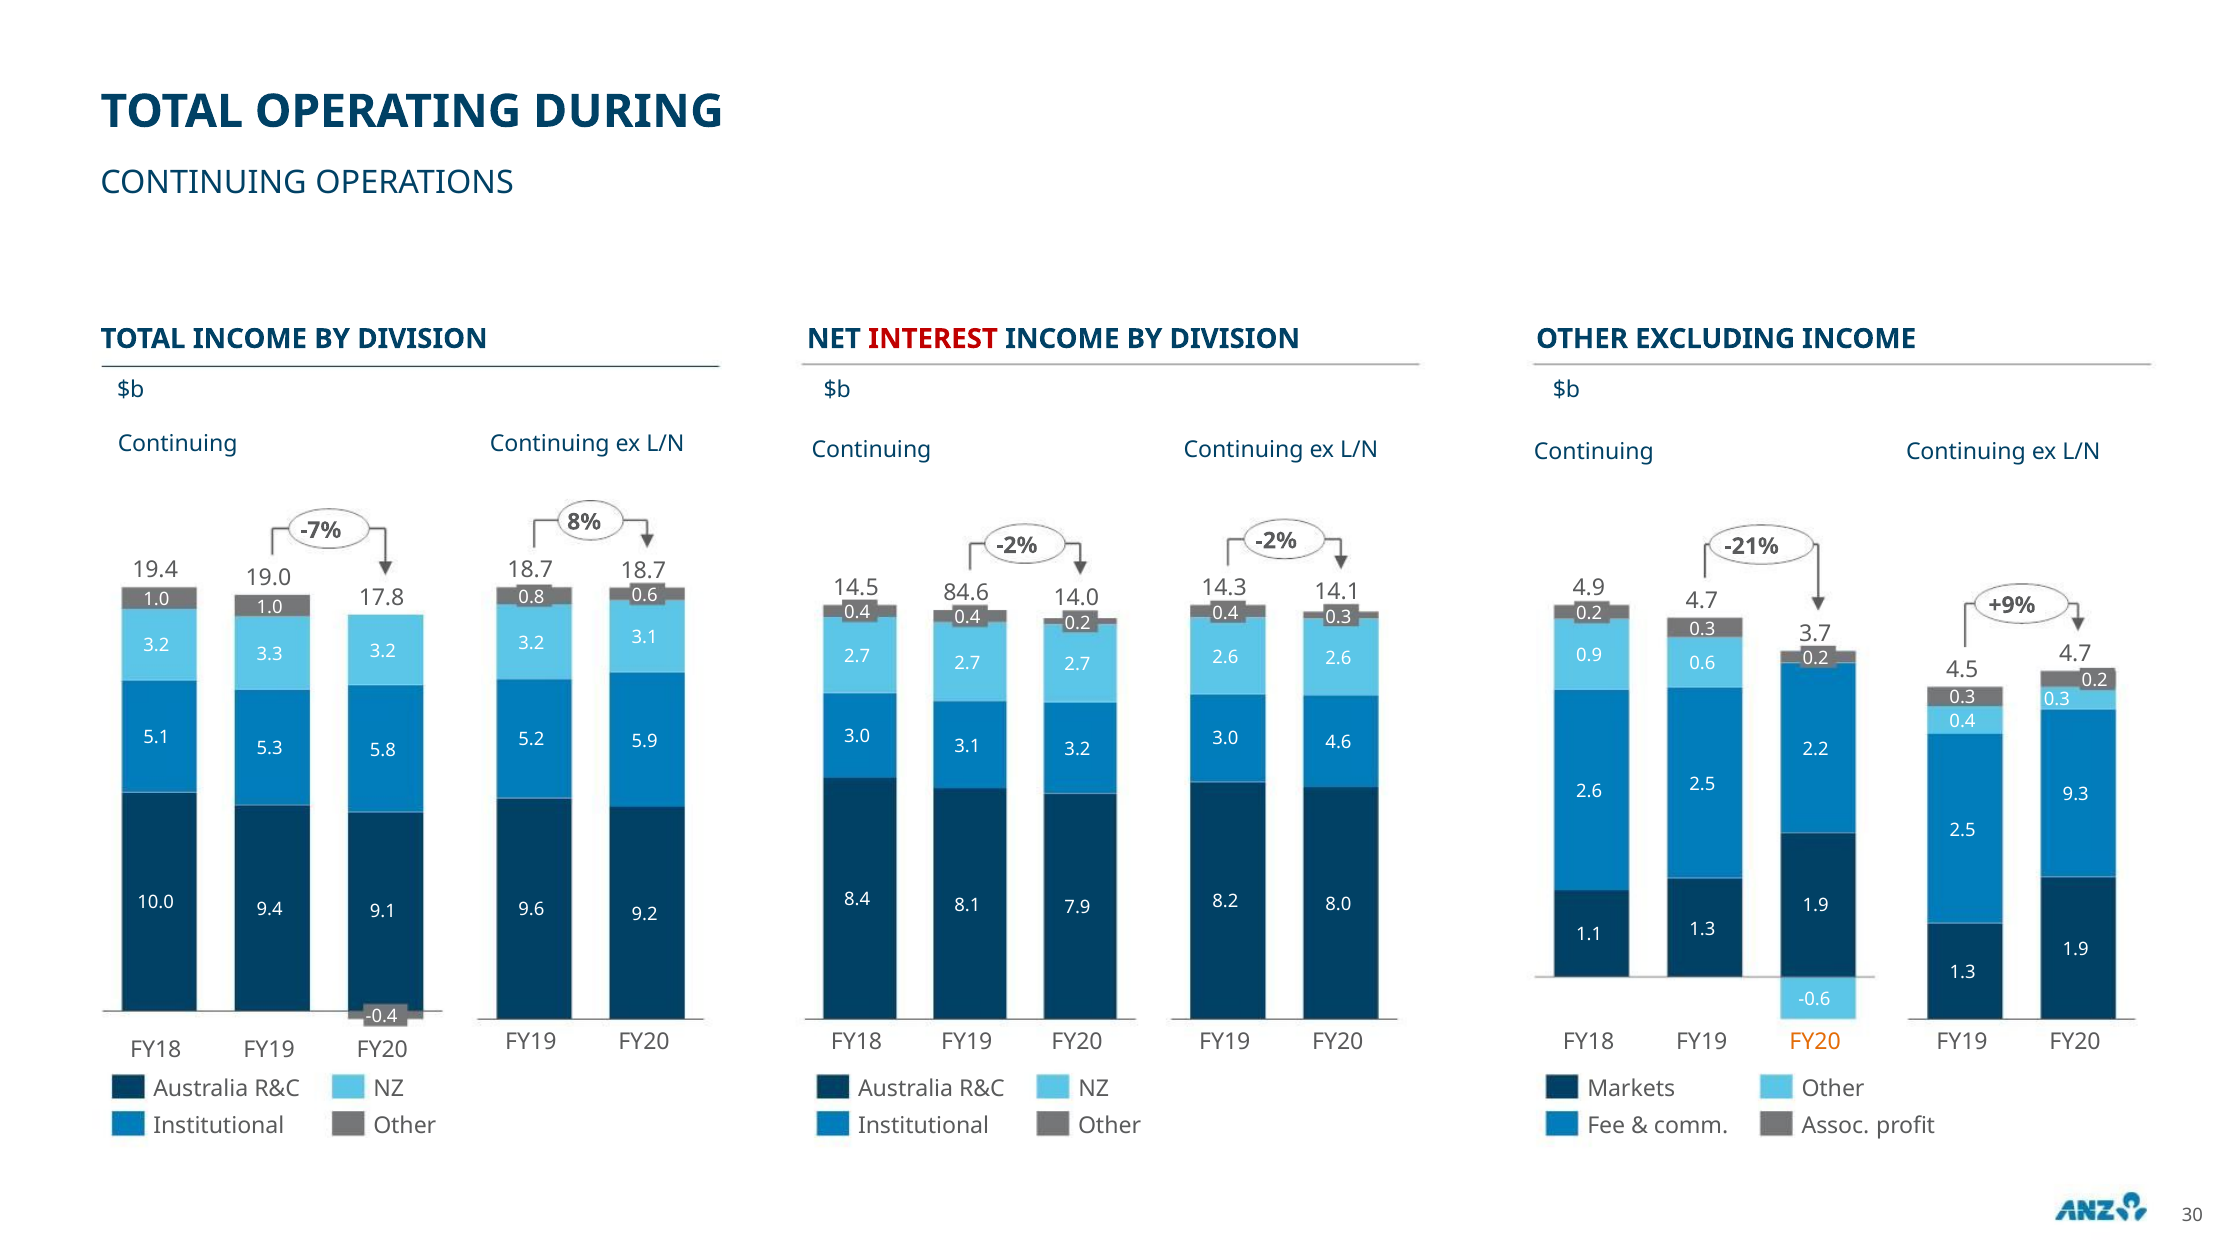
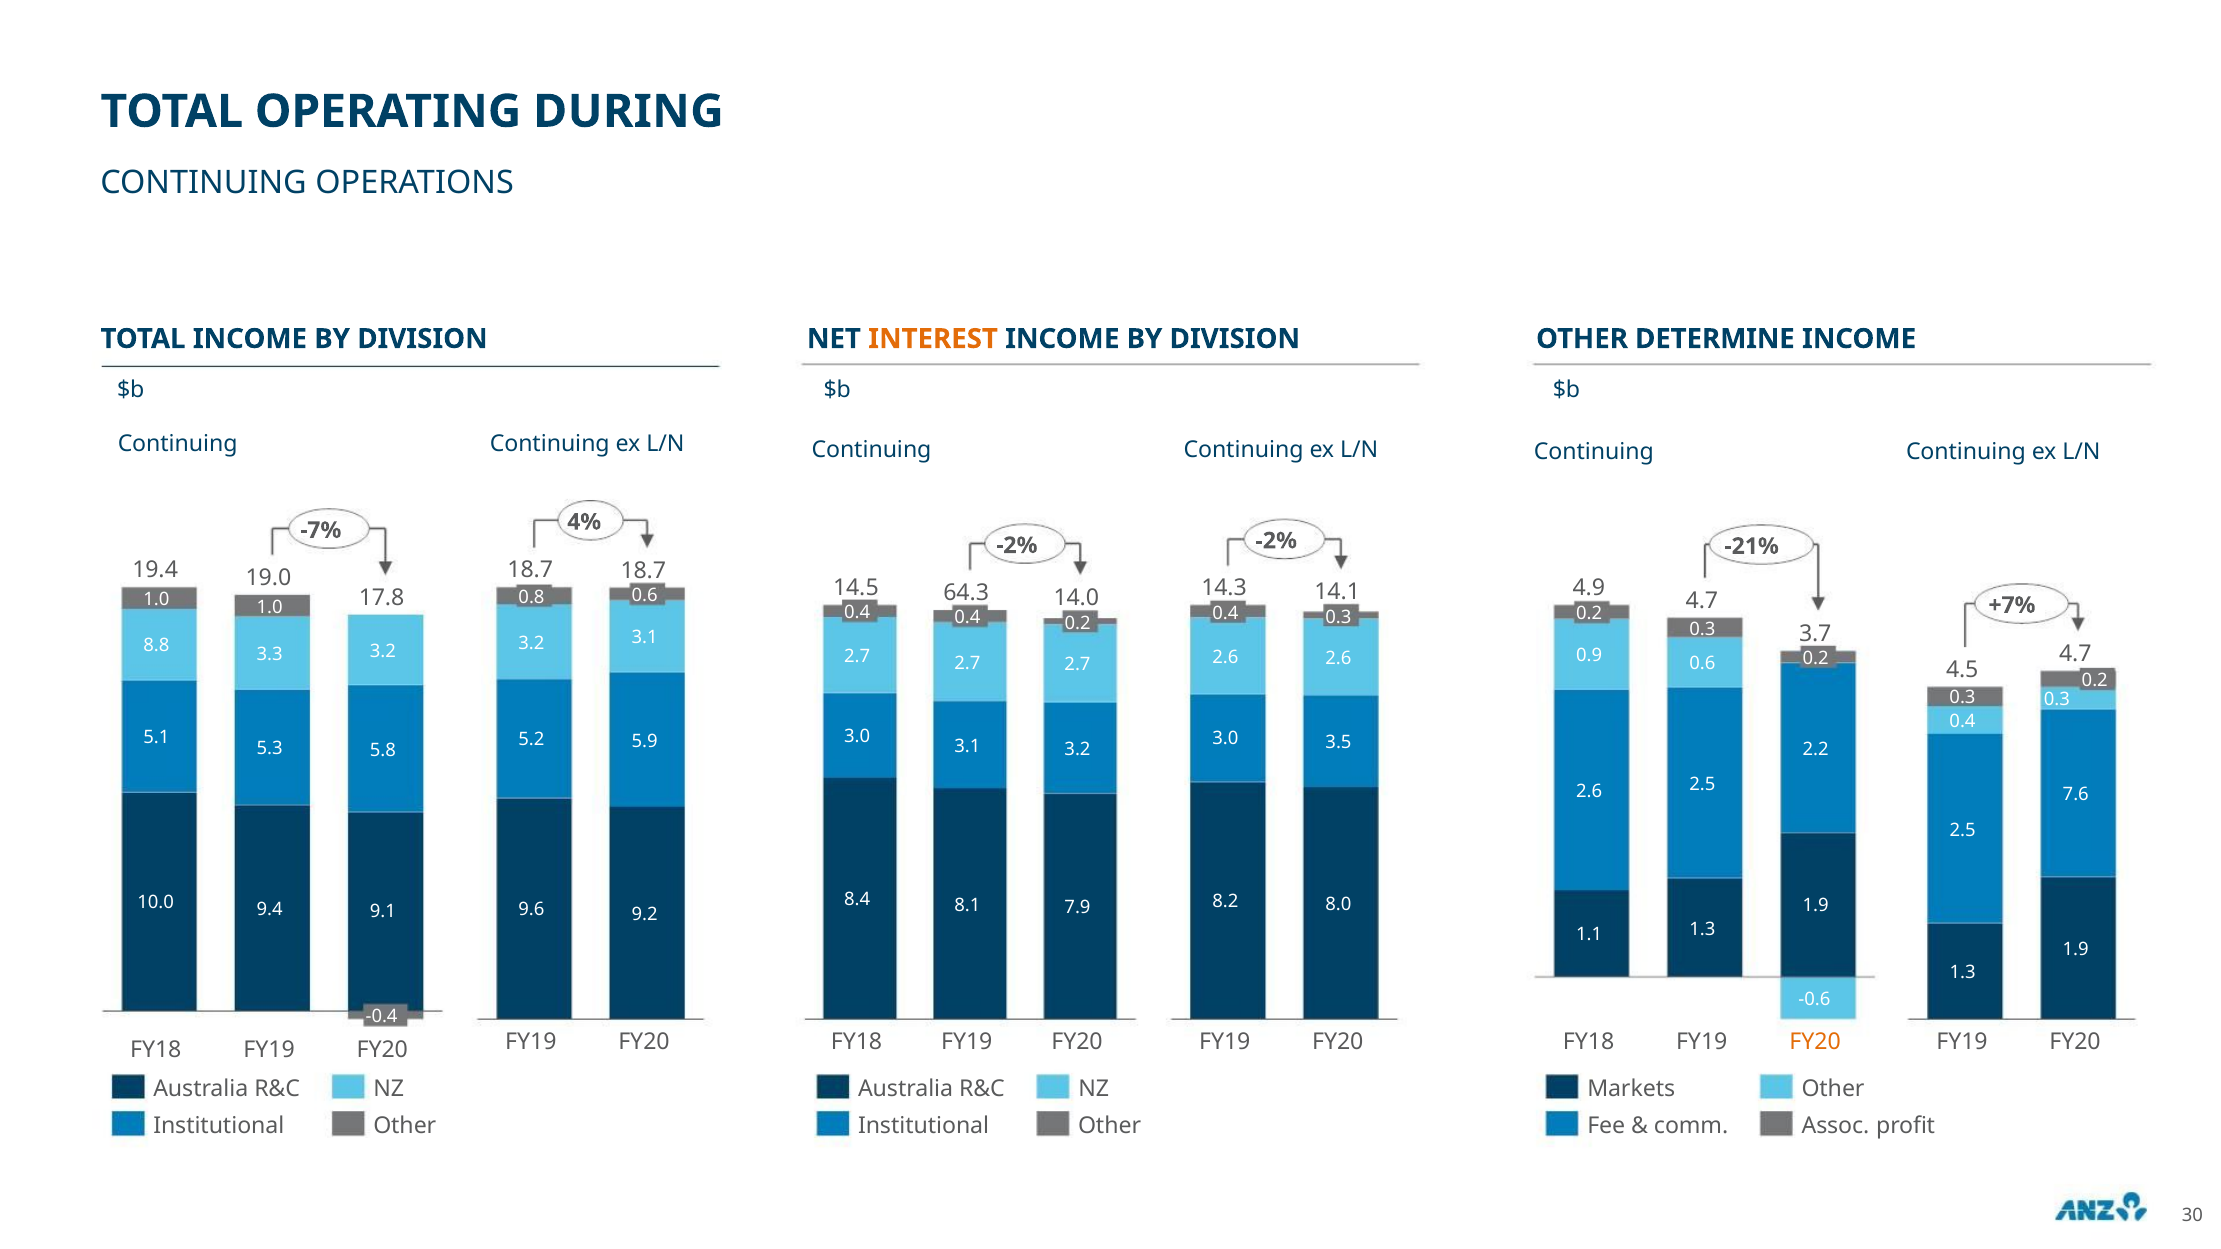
INTEREST colour: red -> orange
EXCLUDING: EXCLUDING -> DETERMINE
8%: 8% -> 4%
84.6: 84.6 -> 64.3
+9%: +9% -> +7%
3.2 at (156, 646): 3.2 -> 8.8
4.6: 4.6 -> 3.5
9.3: 9.3 -> 7.6
